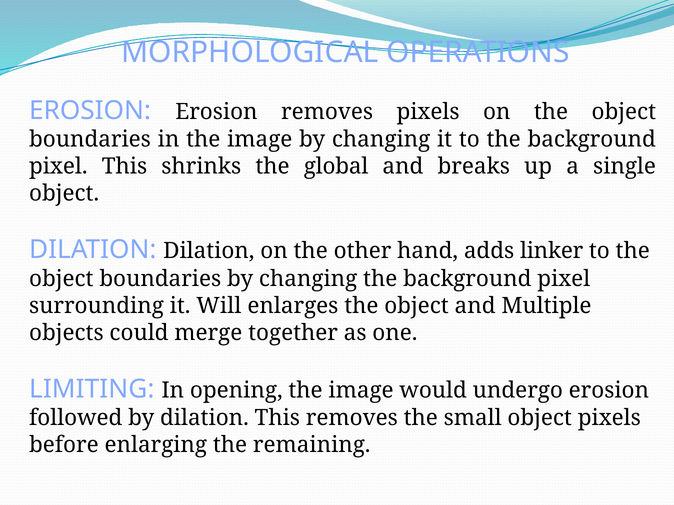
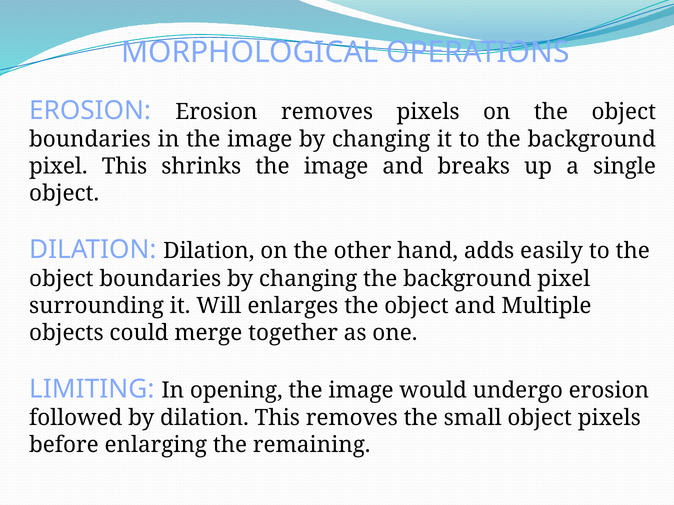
shrinks the global: global -> image
linker: linker -> easily
